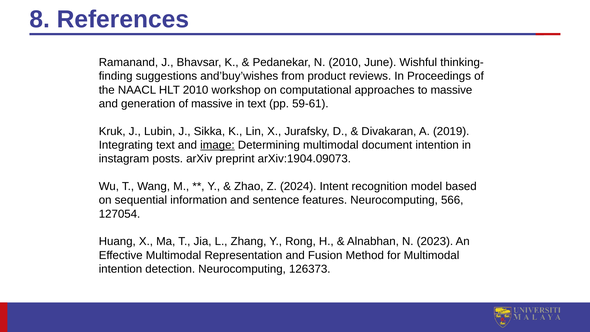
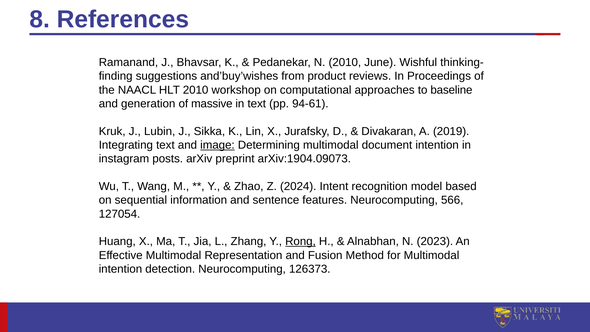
to massive: massive -> baseline
59-61: 59-61 -> 94-61
Rong underline: none -> present
